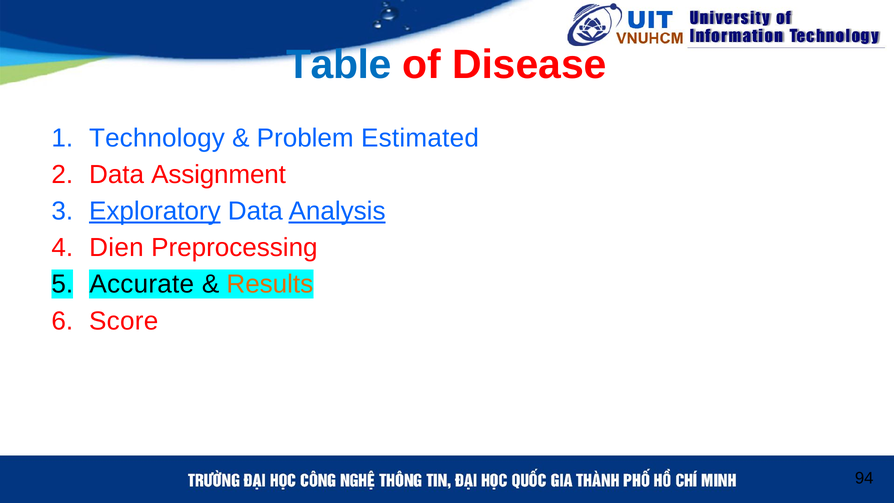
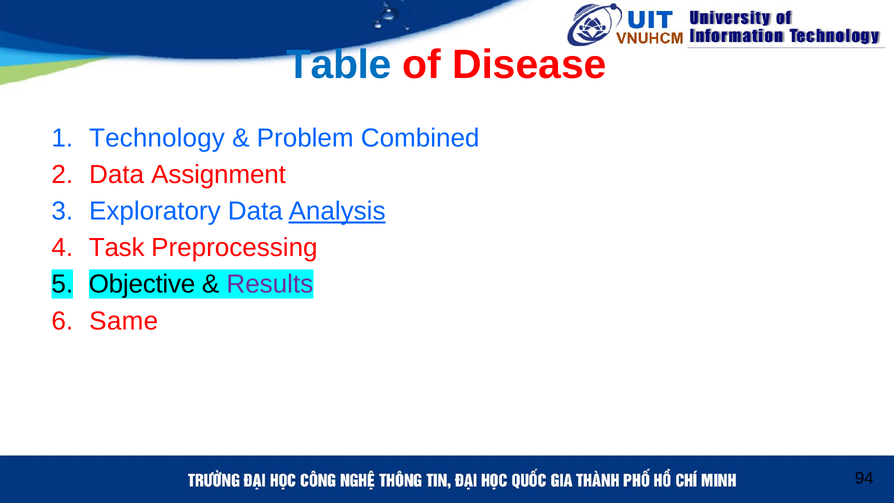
Estimated: Estimated -> Combined
Exploratory underline: present -> none
Dien: Dien -> Task
Accurate: Accurate -> Objective
Results colour: orange -> purple
Score: Score -> Same
